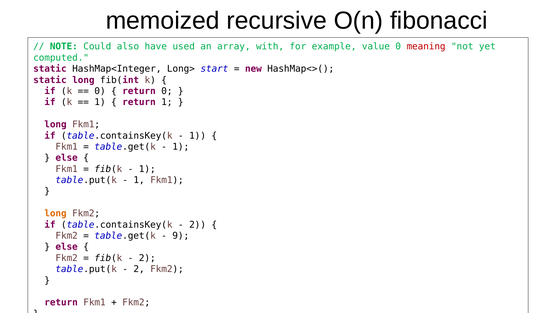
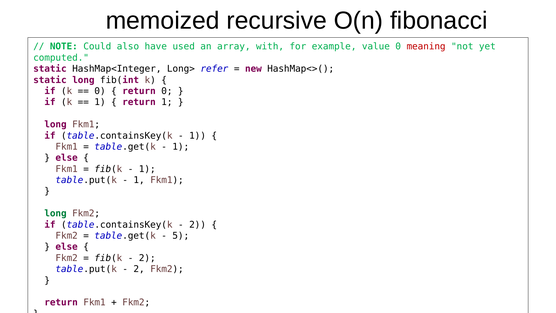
start: start -> refer
long at (55, 213) colour: orange -> green
9: 9 -> 5
